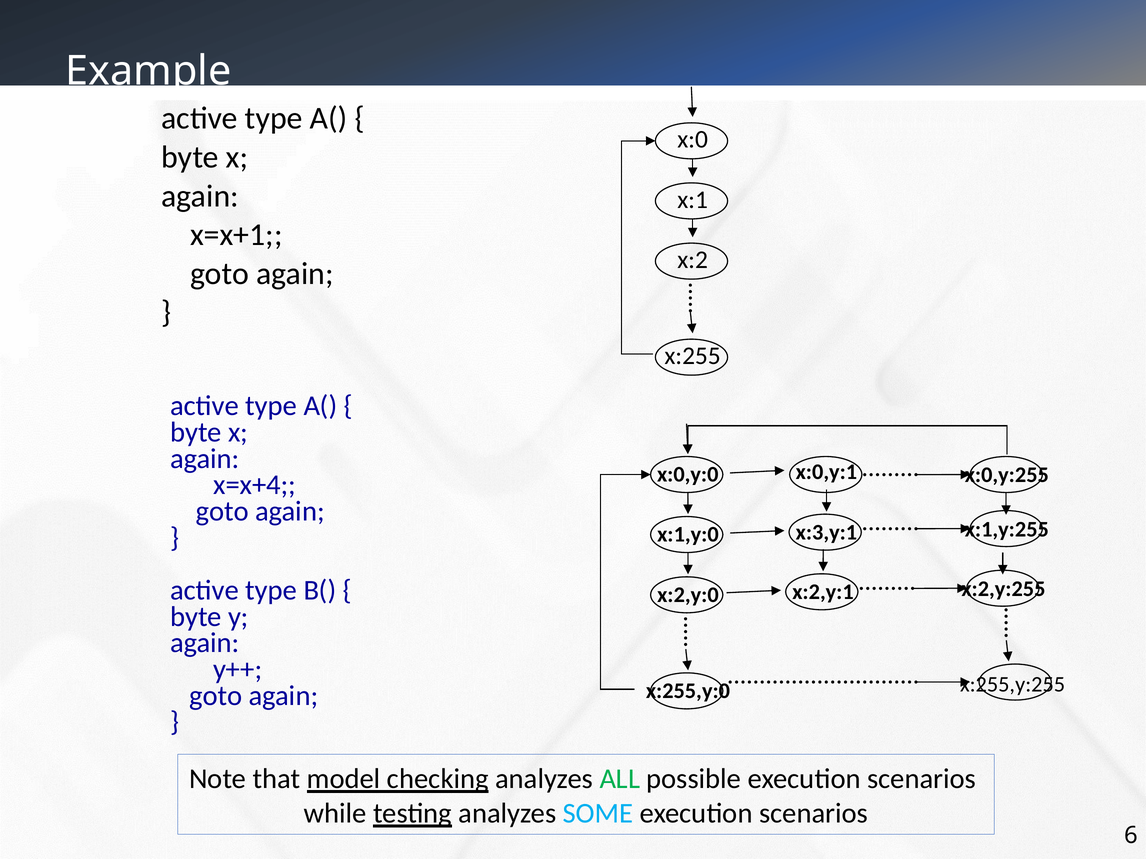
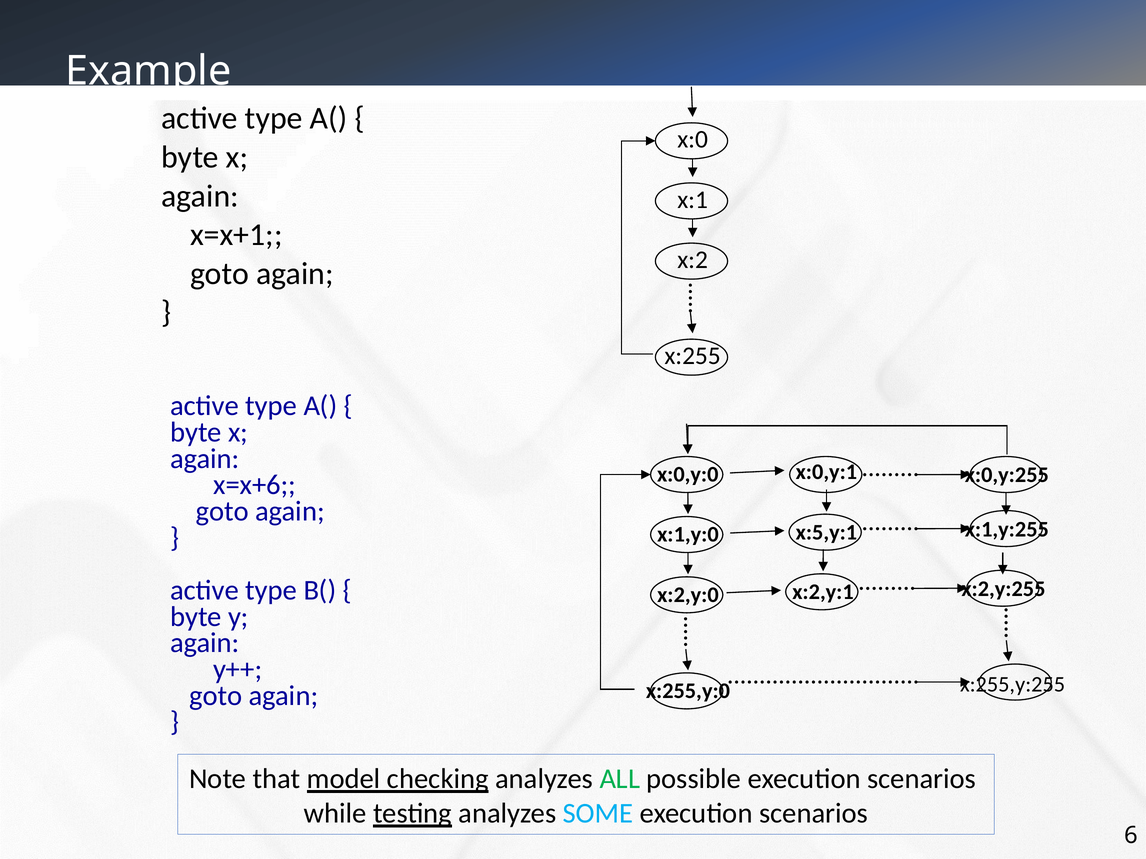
x=x+4: x=x+4 -> x=x+6
x:3,y:1: x:3,y:1 -> x:5,y:1
